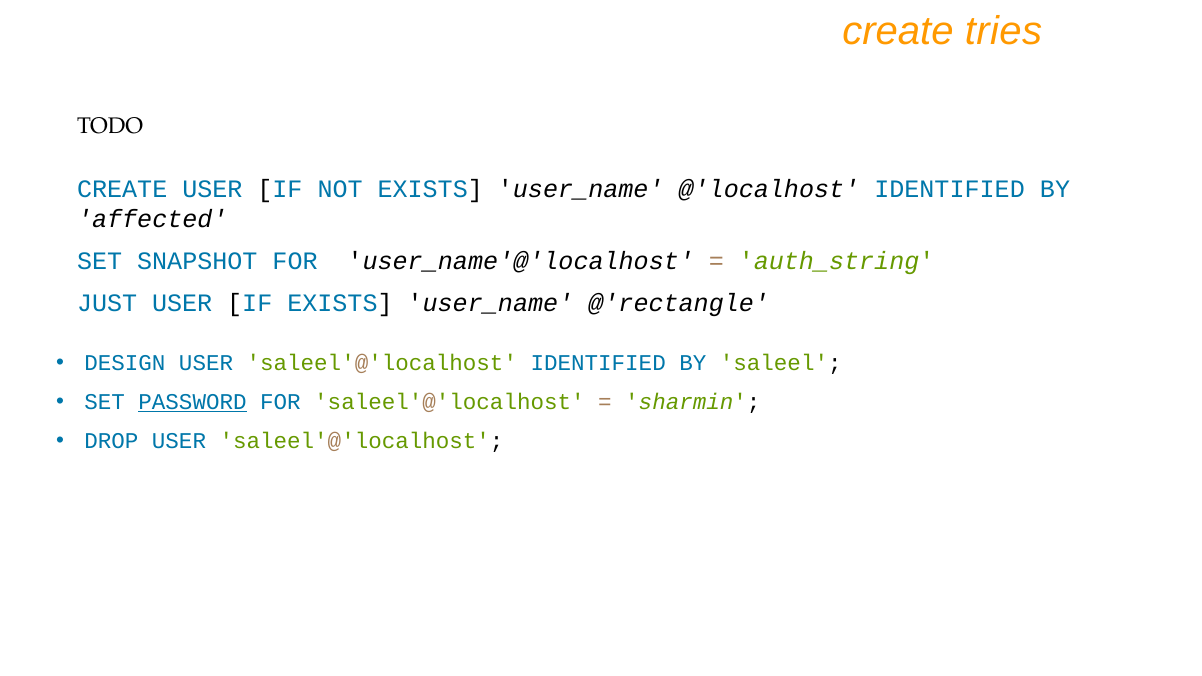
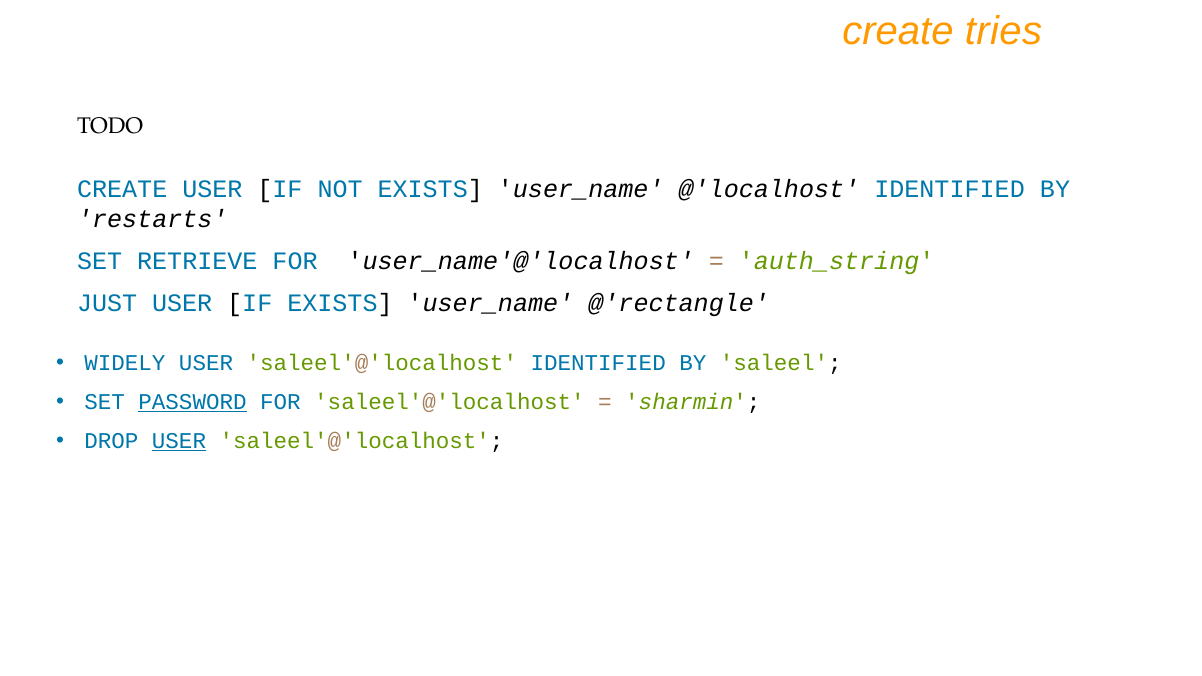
affected: affected -> restarts
SNAPSHOT: SNAPSHOT -> RETRIEVE
DESIGN: DESIGN -> WIDELY
USER at (179, 441) underline: none -> present
